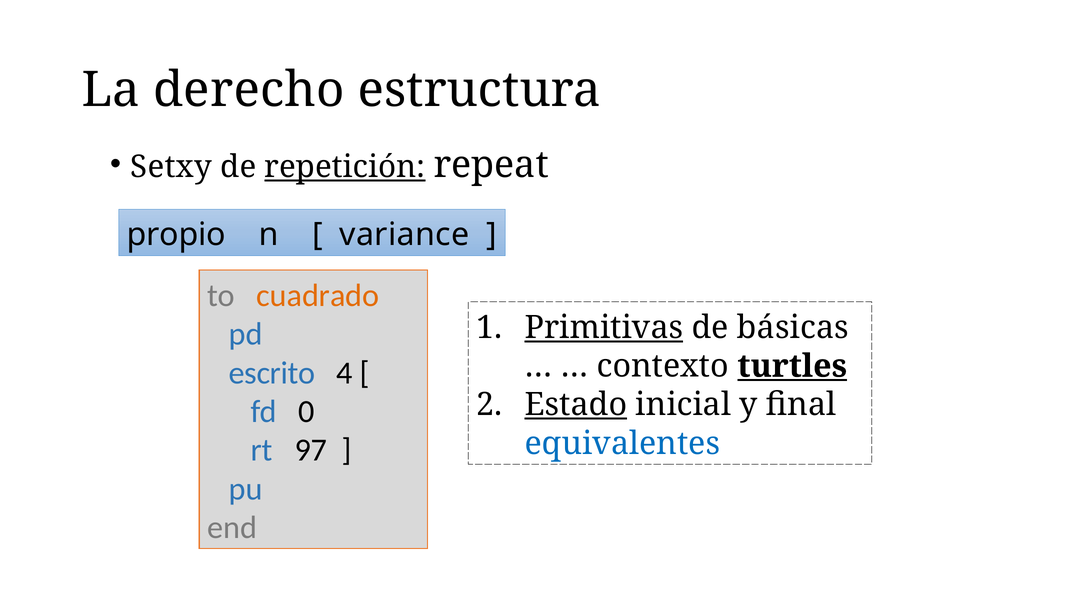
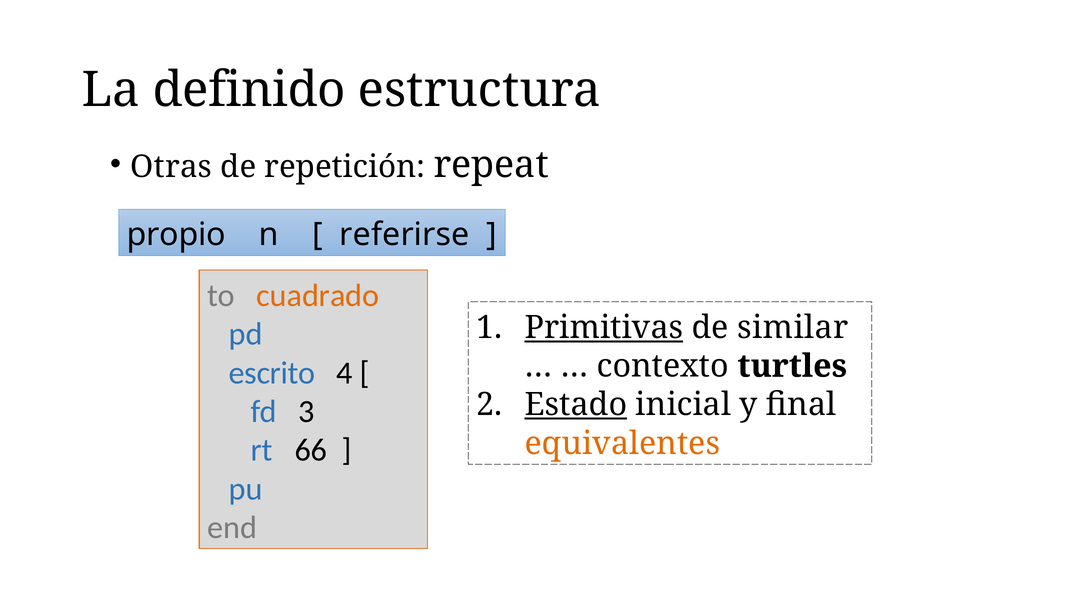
derecho: derecho -> definido
Setxy: Setxy -> Otras
repetición underline: present -> none
variance: variance -> referirse
básicas: básicas -> similar
turtles underline: present -> none
0: 0 -> 3
equivalentes colour: blue -> orange
97: 97 -> 66
